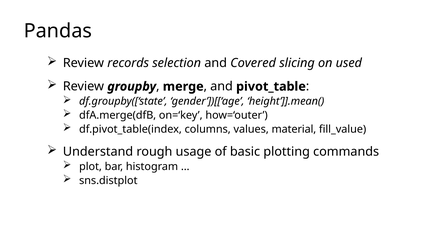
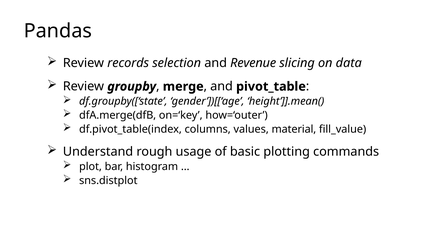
Covered: Covered -> Revenue
used: used -> data
